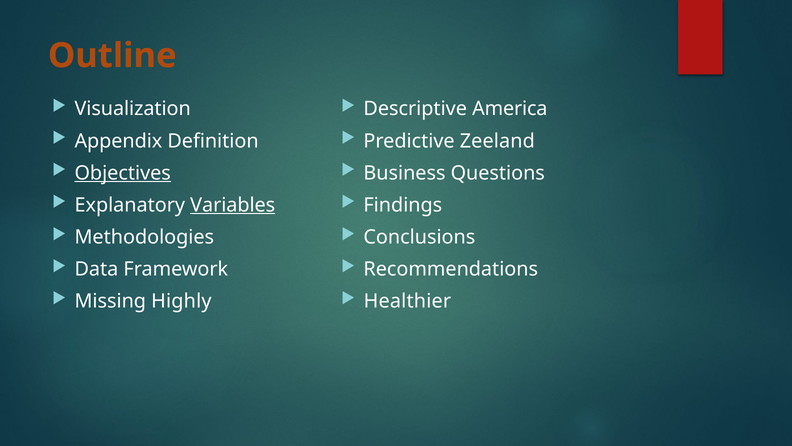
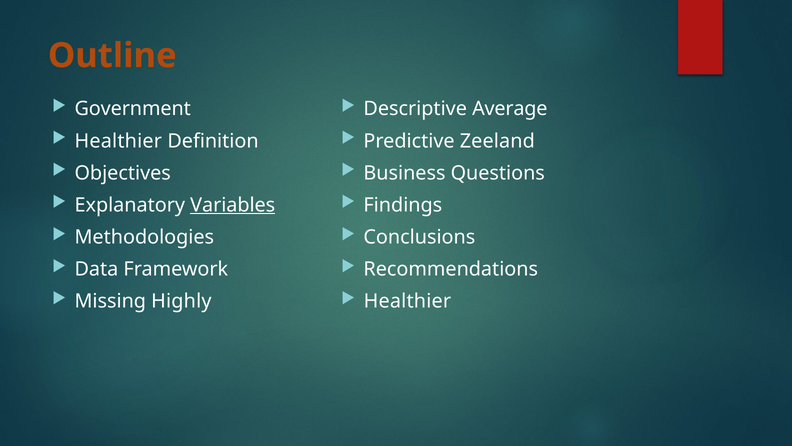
Visualization: Visualization -> Government
America: America -> Average
Appendix at (118, 141): Appendix -> Healthier
Objectives underline: present -> none
